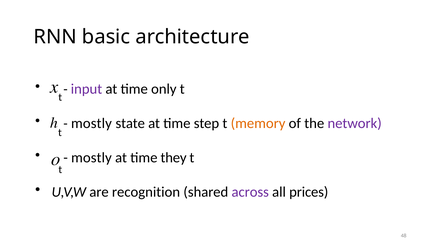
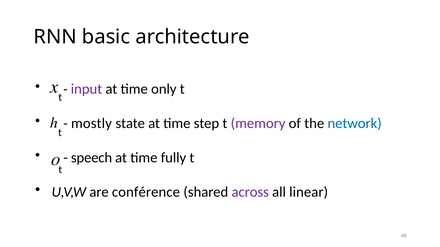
memory colour: orange -> purple
network colour: purple -> blue
mostly at (91, 158): mostly -> speech
they: they -> fully
recognition: recognition -> conférence
prices: prices -> linear
